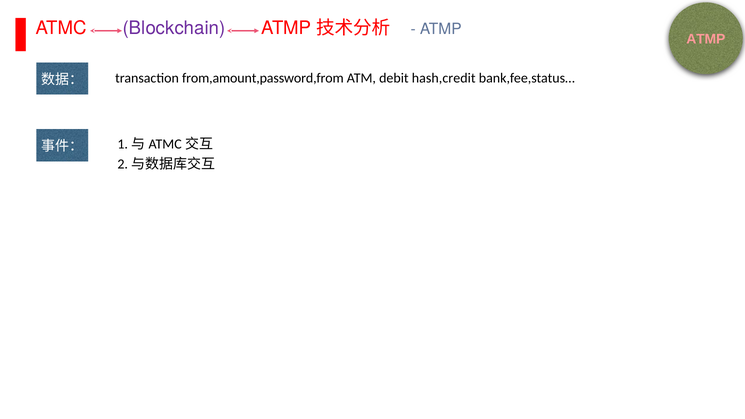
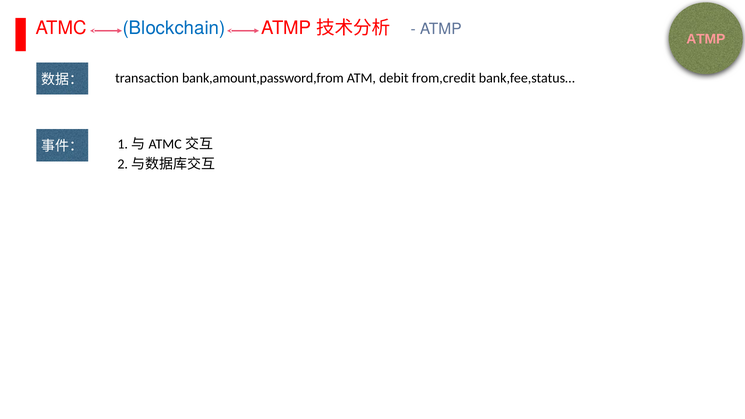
Blockchain colour: purple -> blue
from,amount,password,from: from,amount,password,from -> bank,amount,password,from
hash,credit: hash,credit -> from,credit
